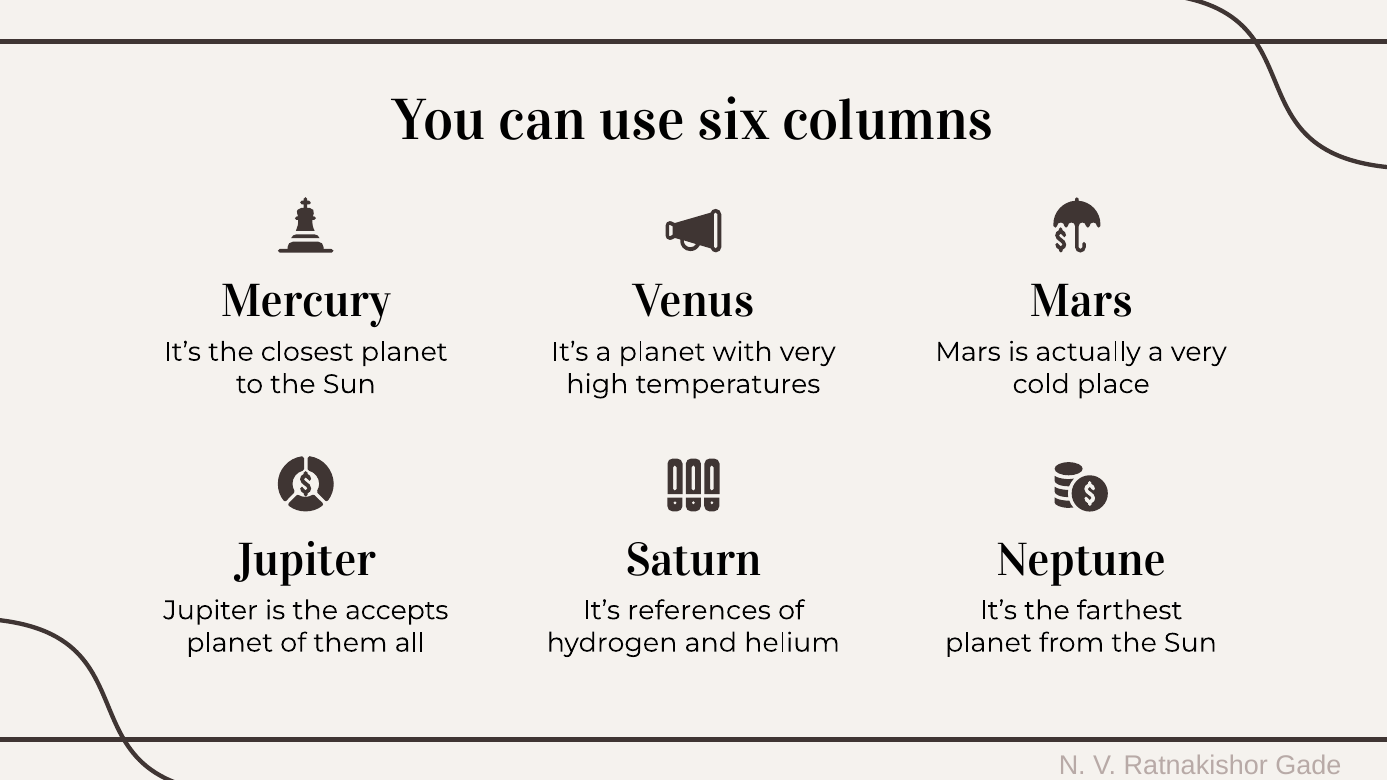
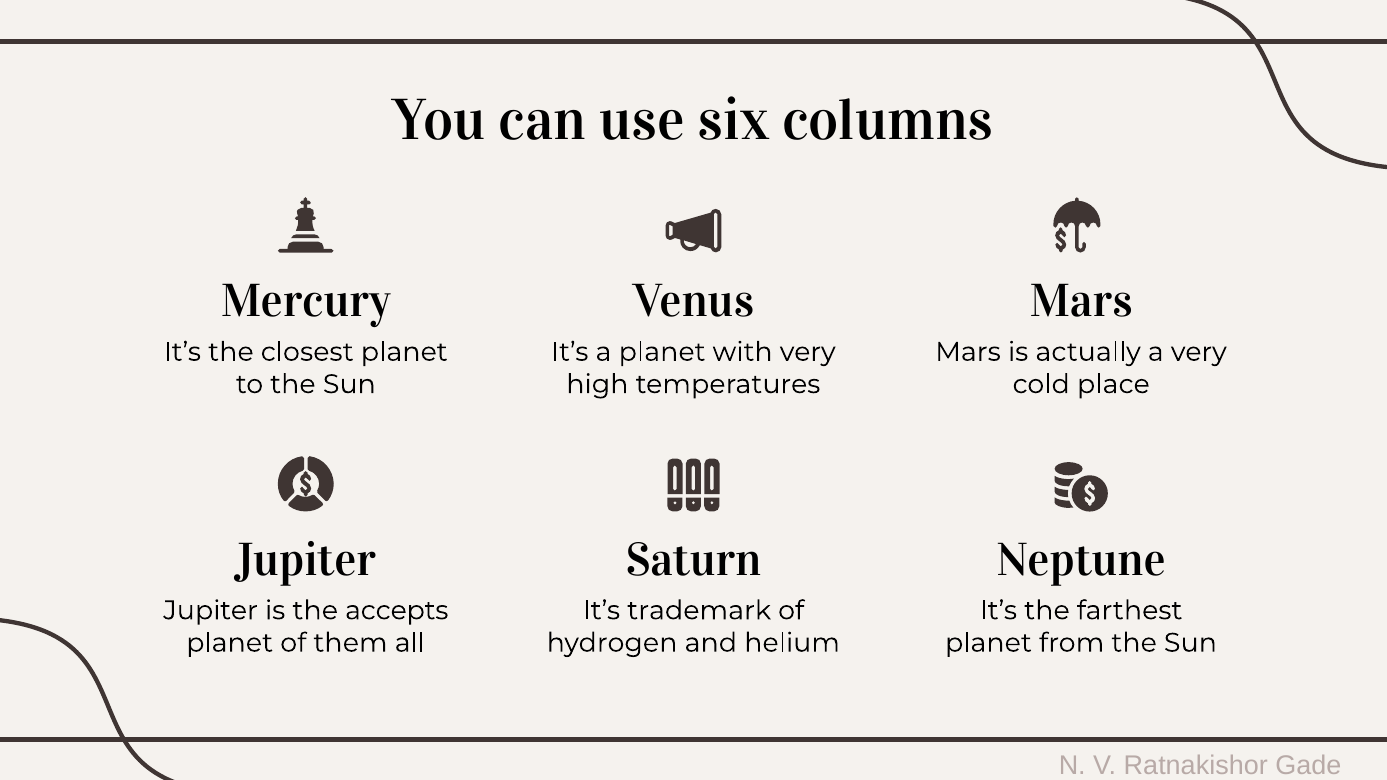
references: references -> trademark
